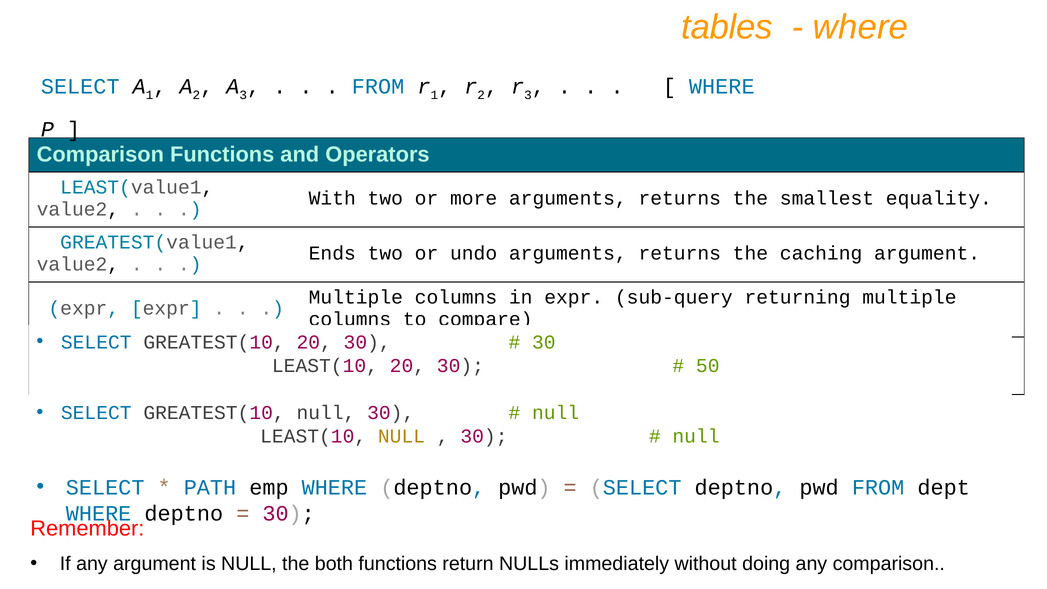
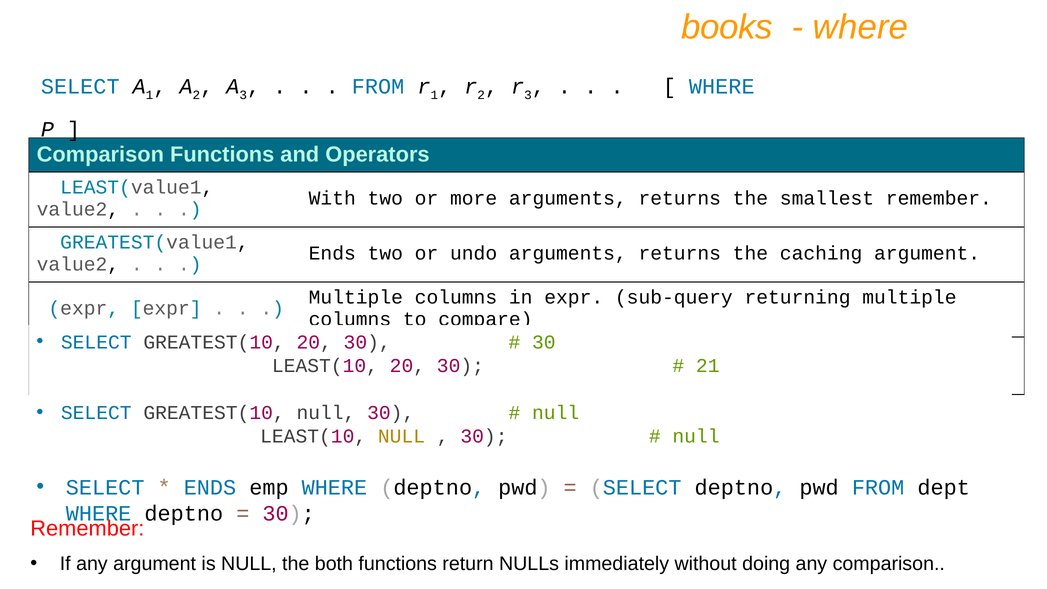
tables: tables -> books
smallest equality: equality -> remember
50: 50 -> 21
PATH at (210, 487): PATH -> ENDS
